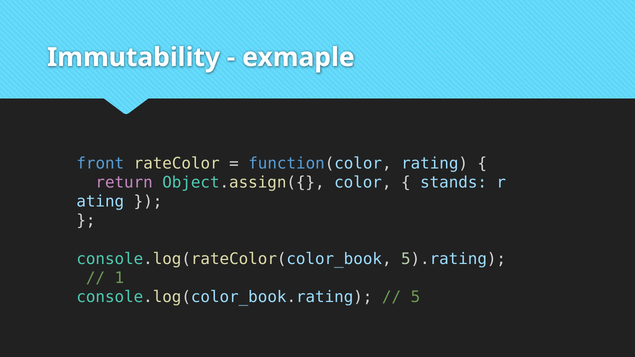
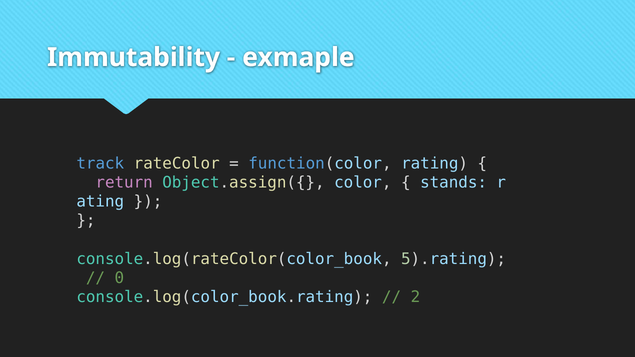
front: front -> track
1: 1 -> 0
5: 5 -> 2
